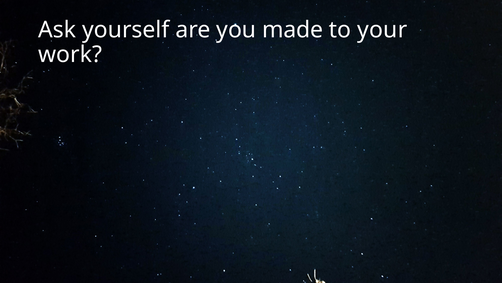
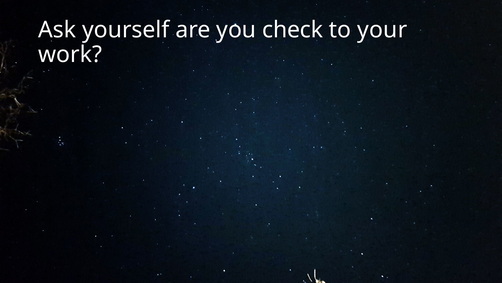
made: made -> check
